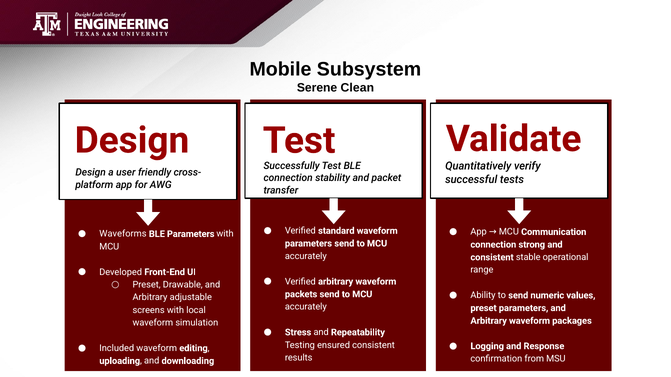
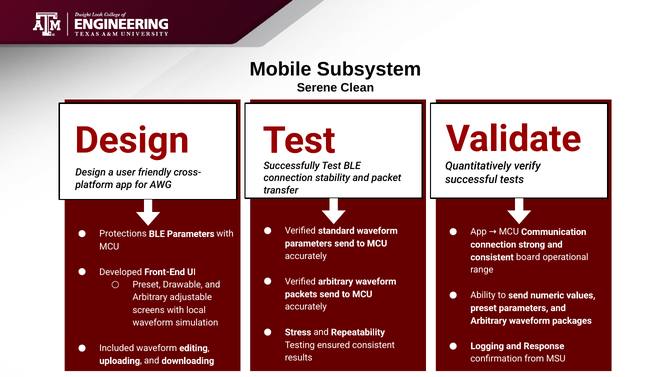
Waveforms: Waveforms -> Protections
stable: stable -> board
